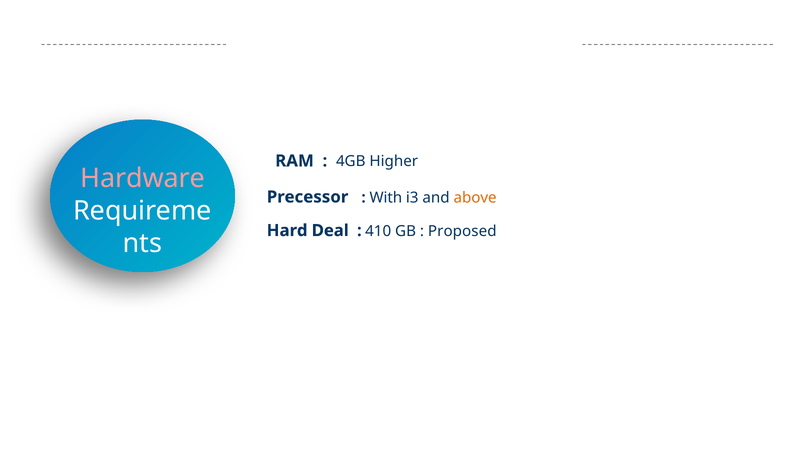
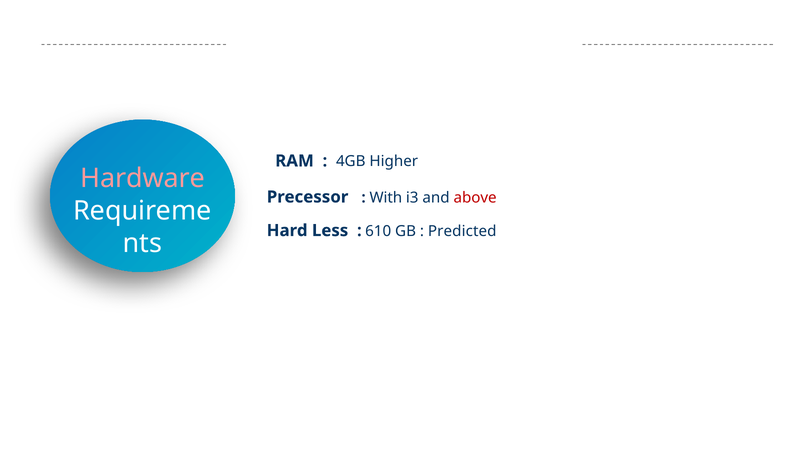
above colour: orange -> red
Deal: Deal -> Less
410: 410 -> 610
Proposed: Proposed -> Predicted
